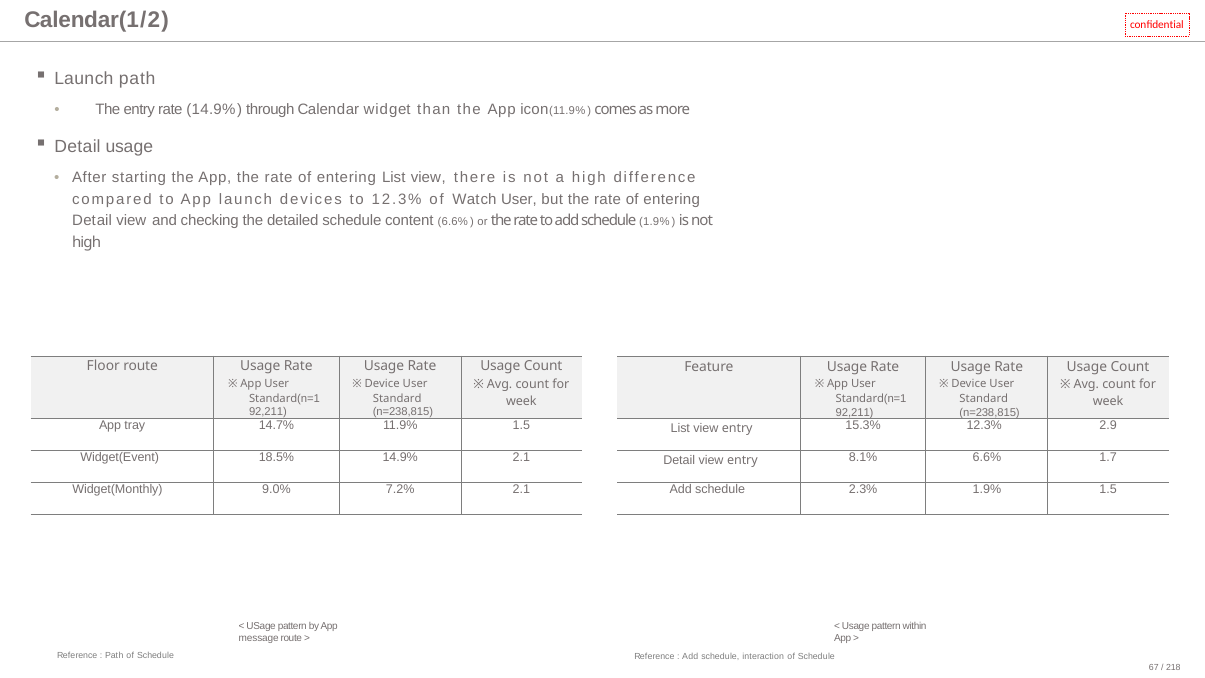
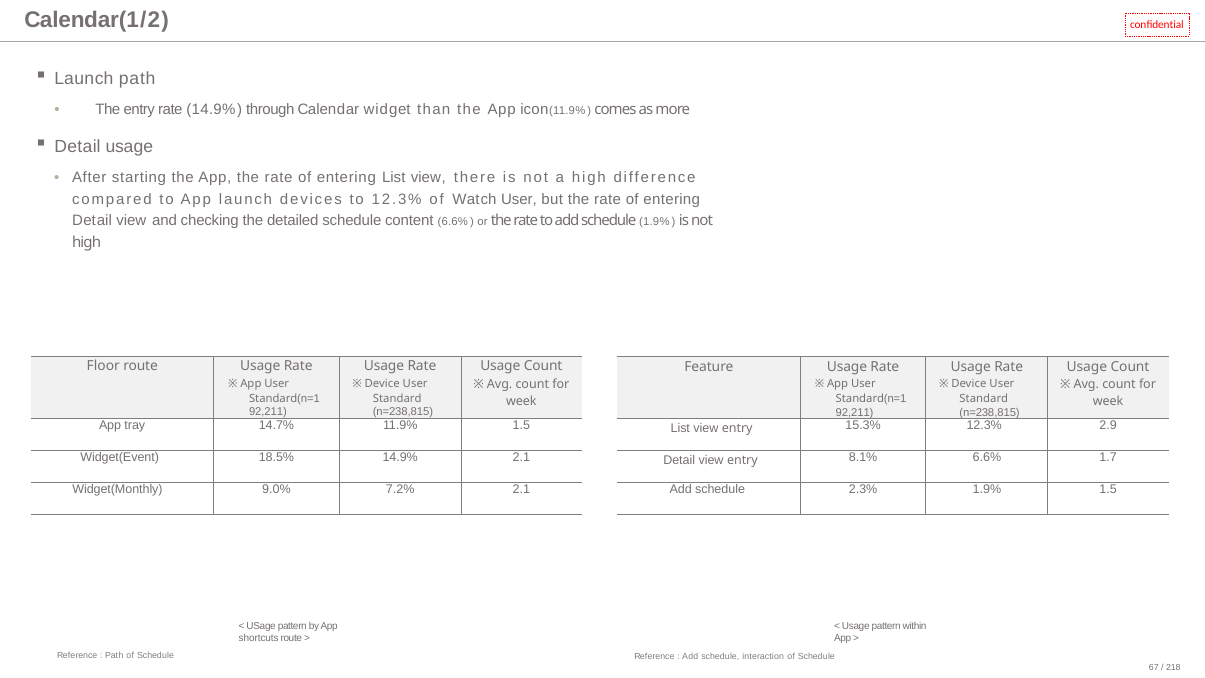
message: message -> shortcuts
